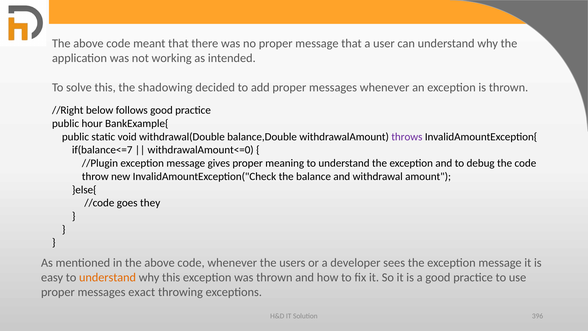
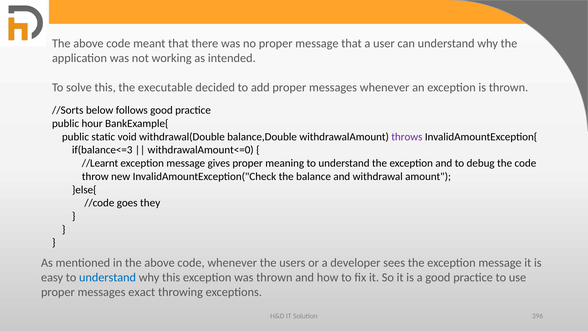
shadowing: shadowing -> executable
//Right: //Right -> //Sorts
if(balance<=7: if(balance<=7 -> if(balance<=3
//Plugin: //Plugin -> //Learnt
understand at (108, 277) colour: orange -> blue
